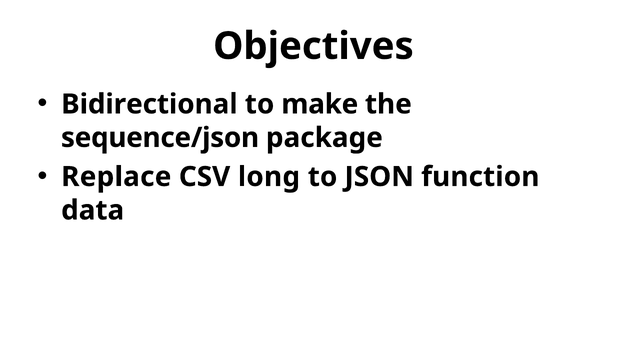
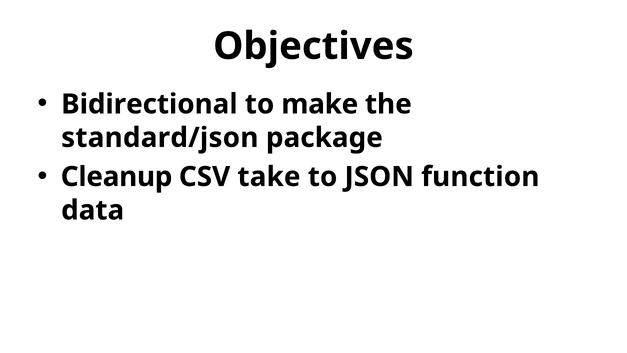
sequence/json: sequence/json -> standard/json
Replace: Replace -> Cleanup
long: long -> take
